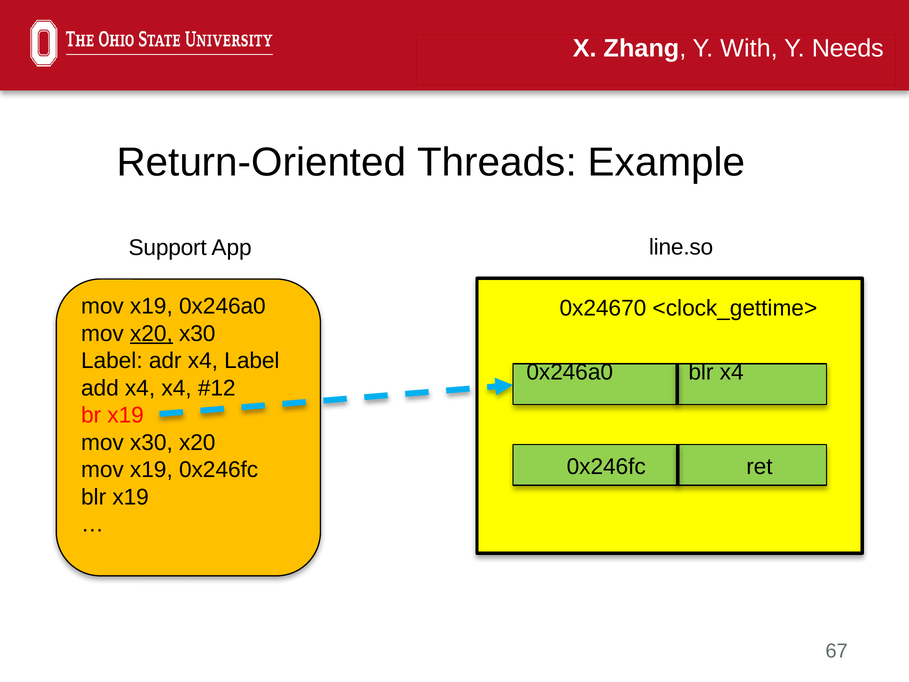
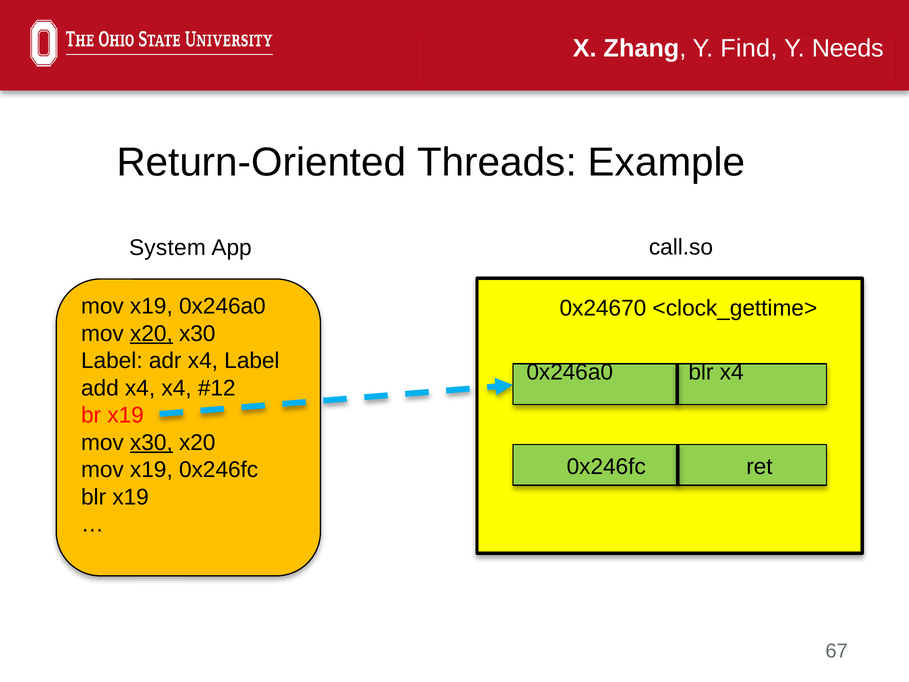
With: With -> Find
Support: Support -> System
line.so: line.so -> call.so
x30 at (151, 442) underline: none -> present
